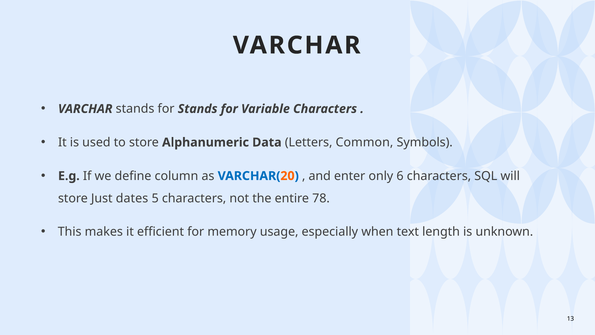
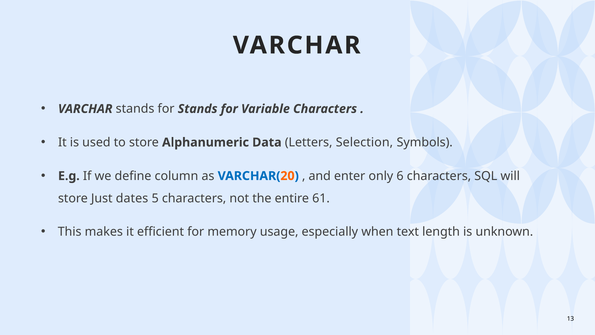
Common: Common -> Selection
78: 78 -> 61
